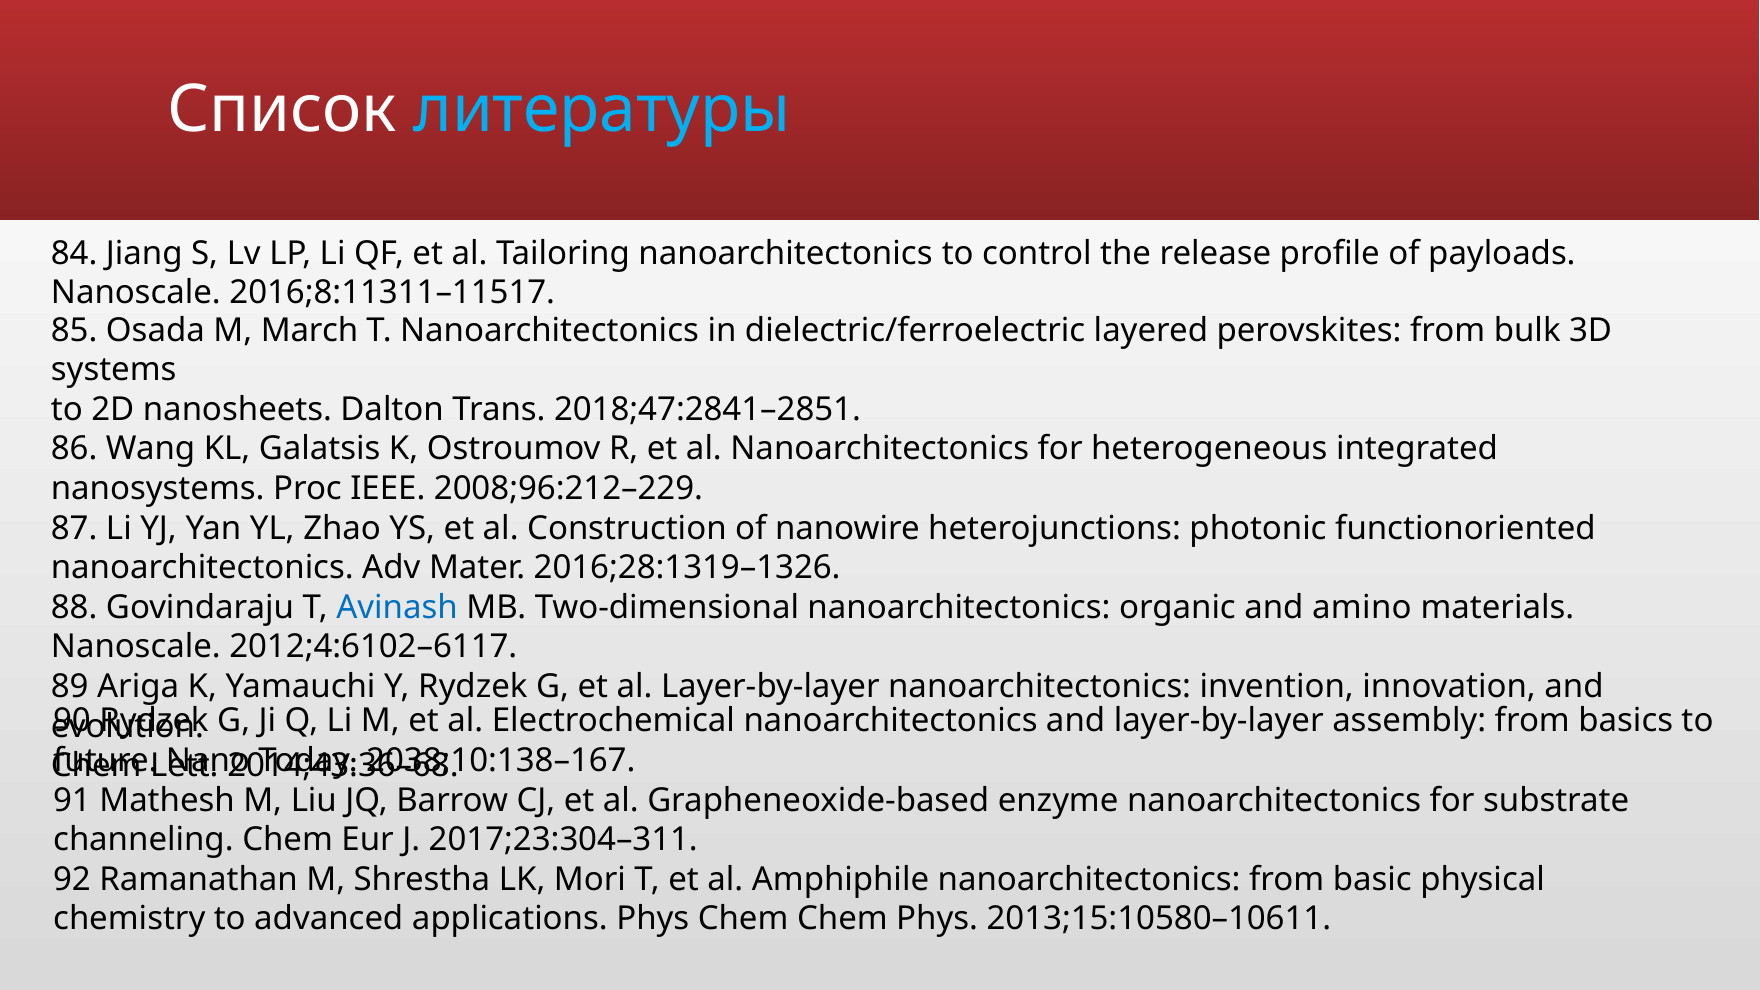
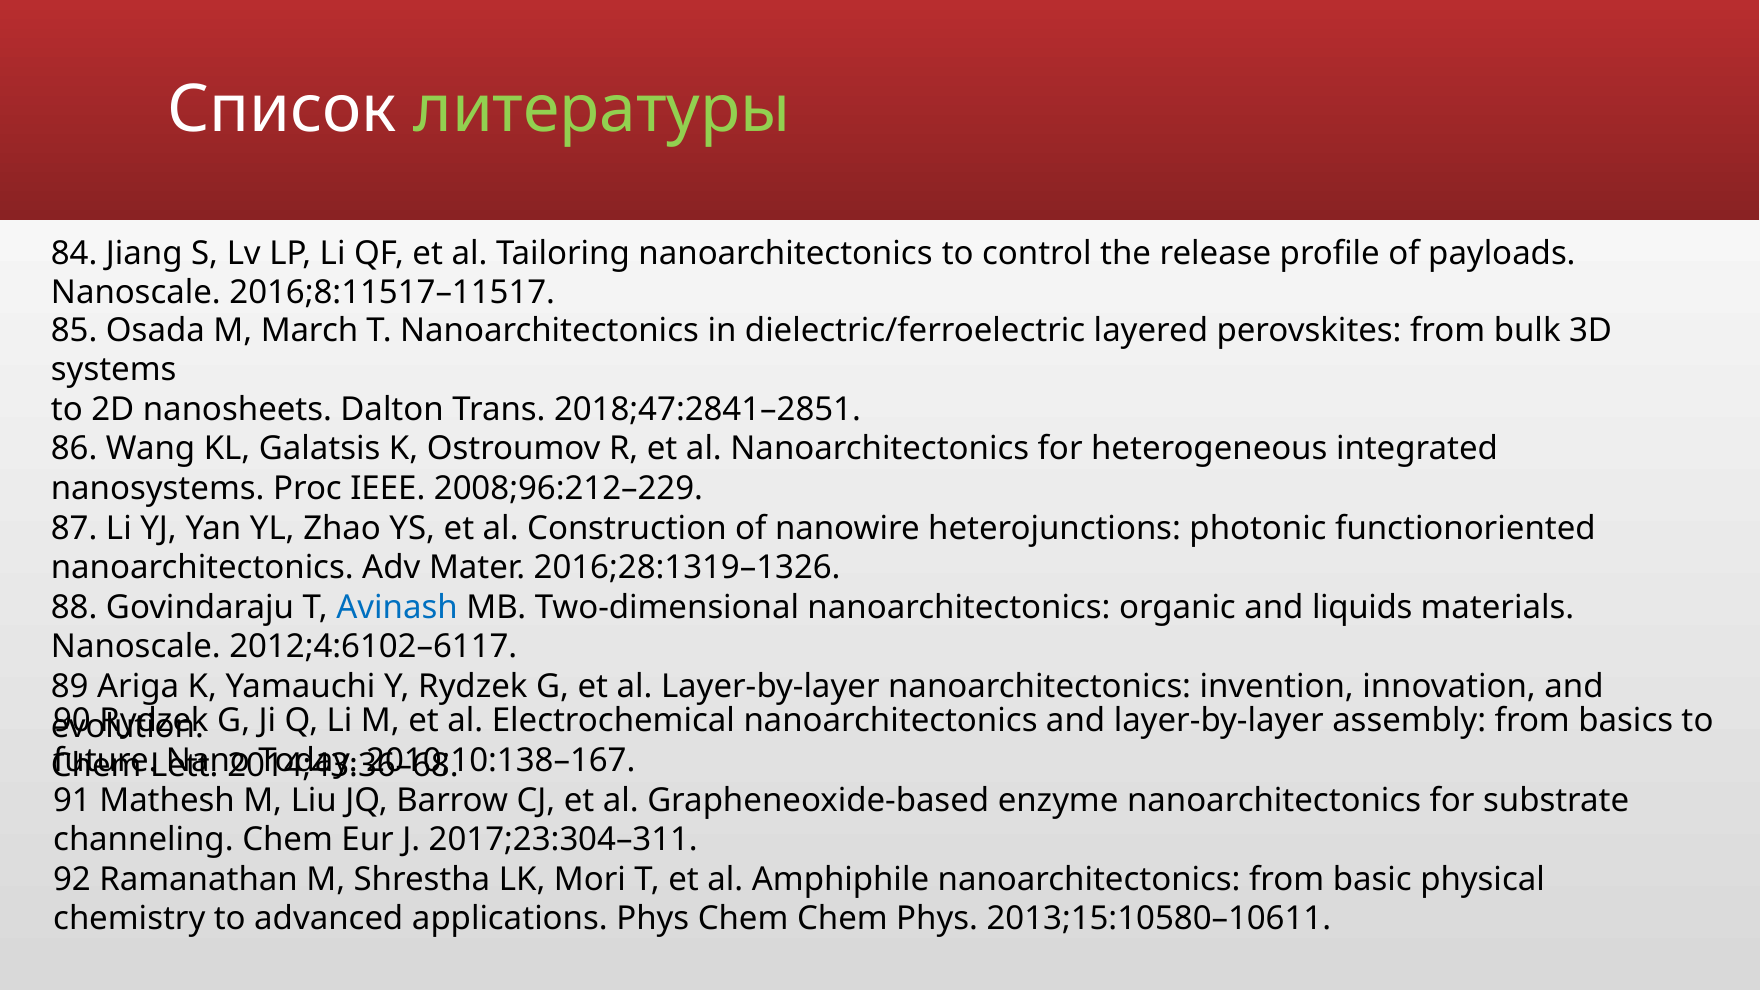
литературы colour: light blue -> light green
2016;8:11311–11517: 2016;8:11311–11517 -> 2016;8:11517–11517
amino: amino -> liquids
2038;10:138–167: 2038;10:138–167 -> 2010;10:138–167
